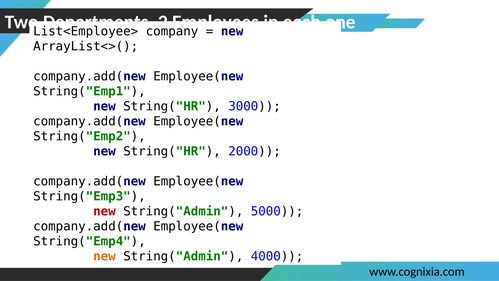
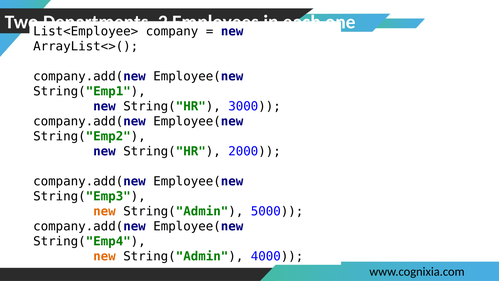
new at (104, 211) colour: red -> orange
